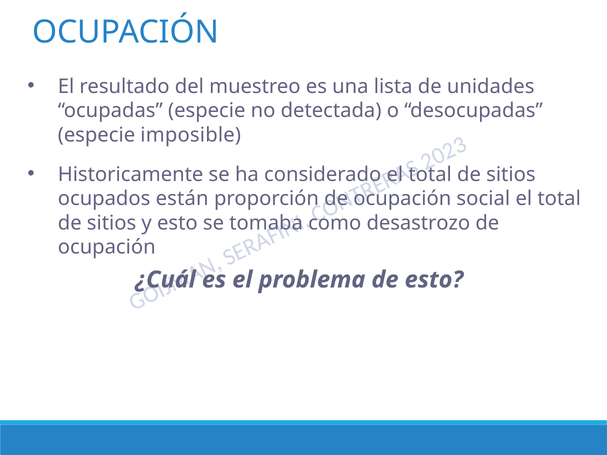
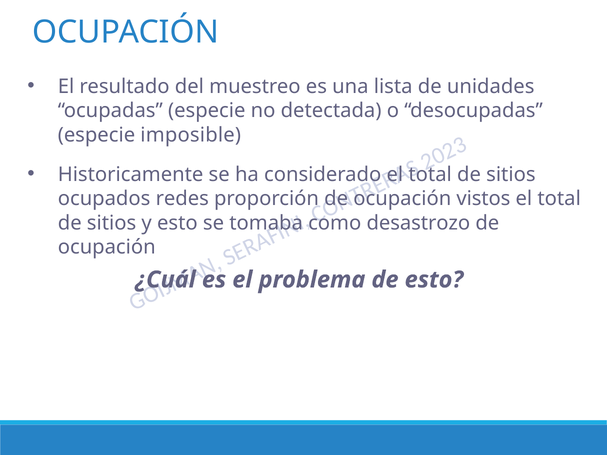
están: están -> redes
social: social -> vistos
